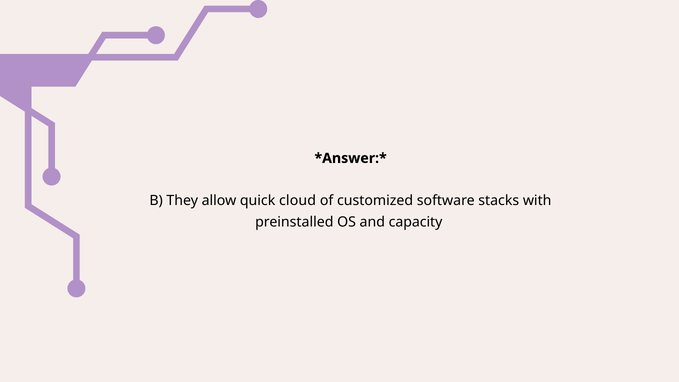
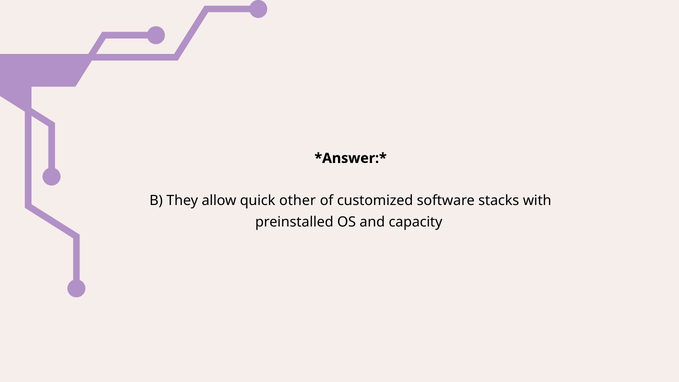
cloud: cloud -> other
